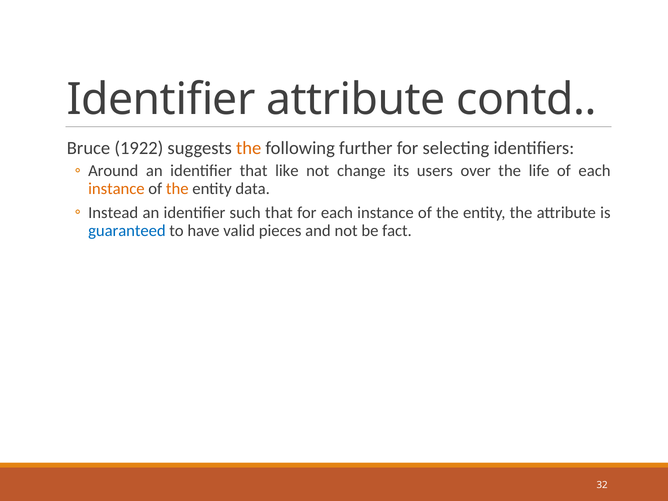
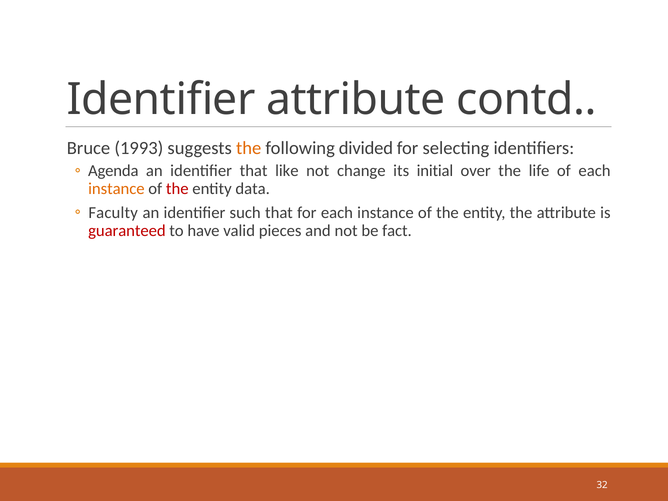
1922: 1922 -> 1993
further: further -> divided
Around: Around -> Agenda
users: users -> initial
the at (177, 189) colour: orange -> red
Instead: Instead -> Faculty
guaranteed colour: blue -> red
